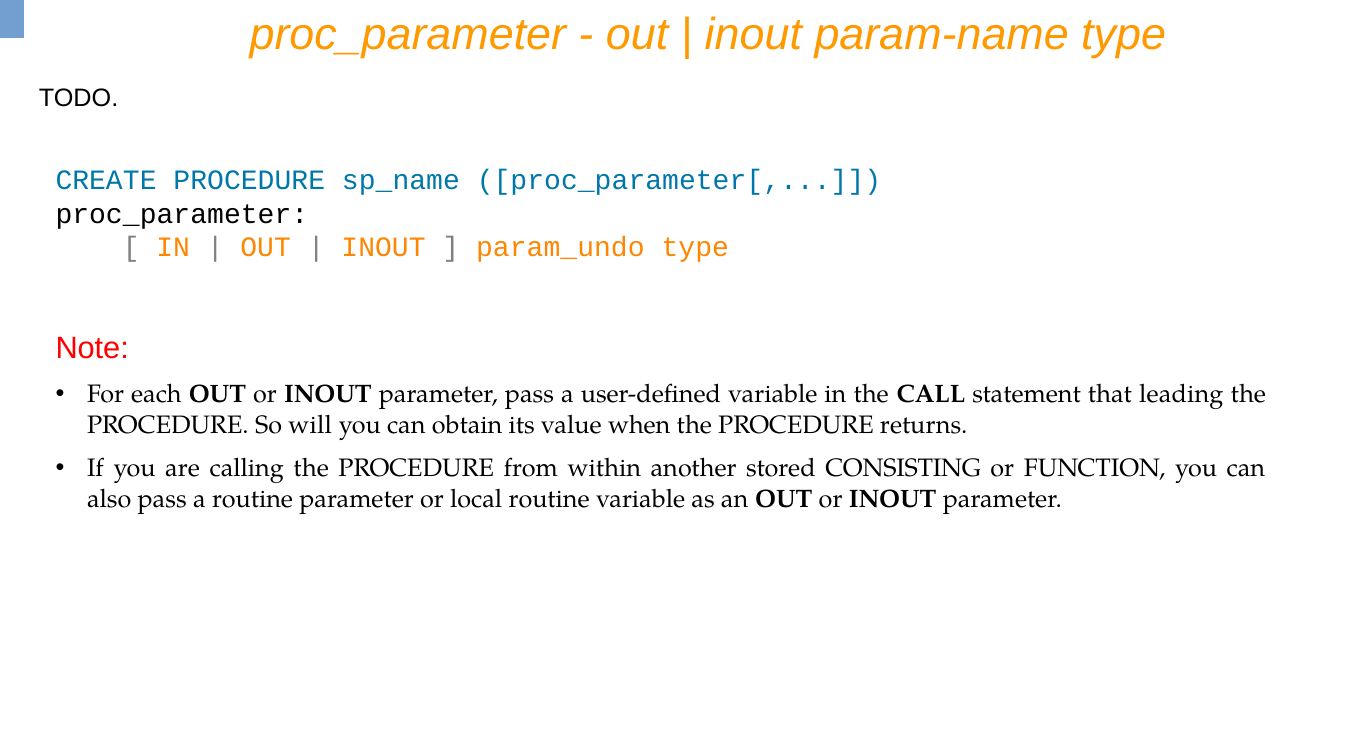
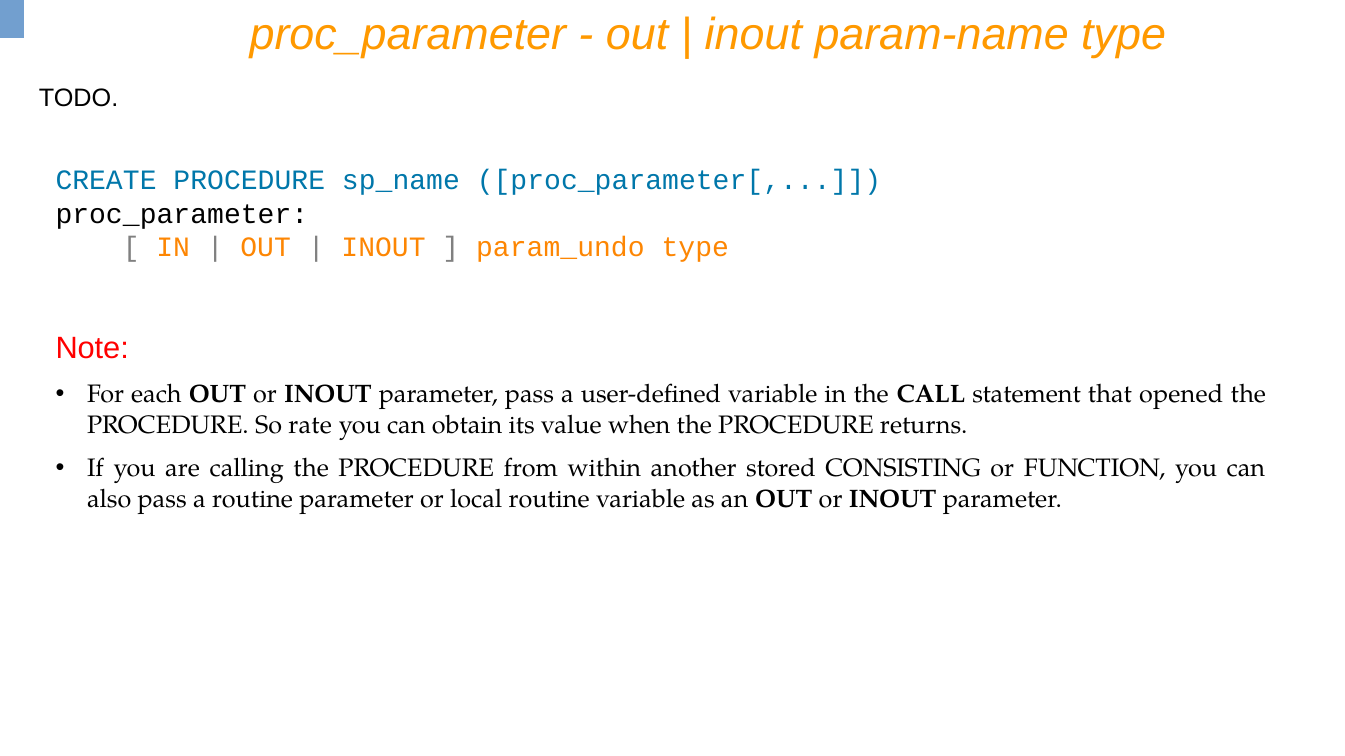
leading: leading -> opened
will: will -> rate
